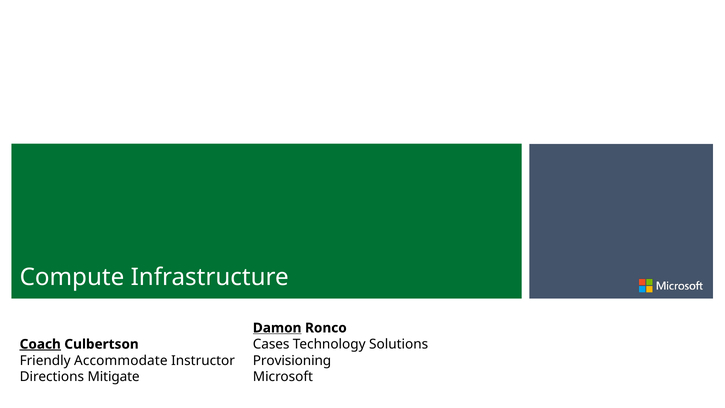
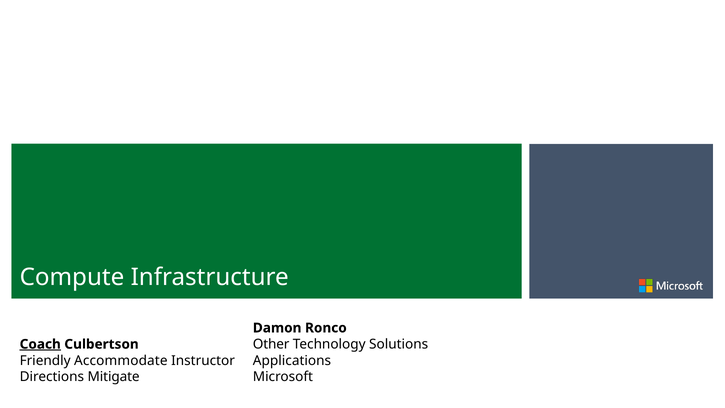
Damon underline: present -> none
Cases: Cases -> Other
Provisioning: Provisioning -> Applications
